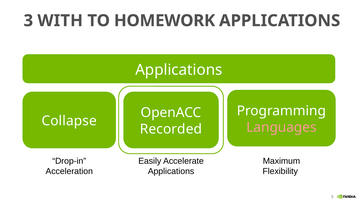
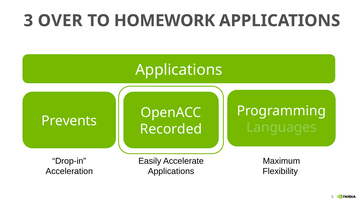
WITH: WITH -> OVER
Collapse: Collapse -> Prevents
Languages colour: pink -> light green
